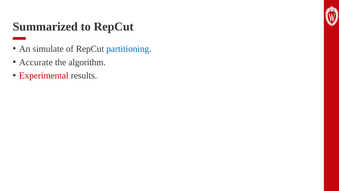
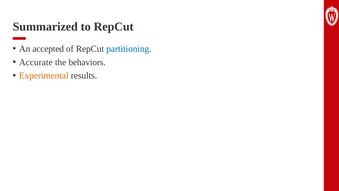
simulate: simulate -> accepted
algorithm: algorithm -> behaviors
Experimental colour: red -> orange
